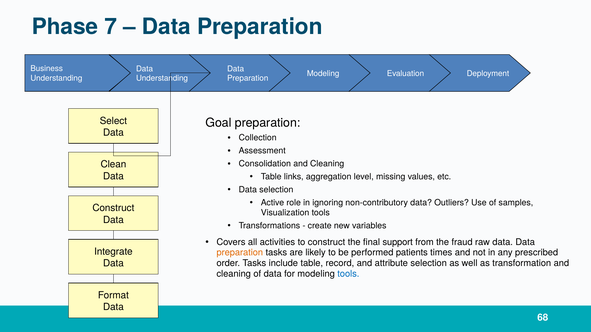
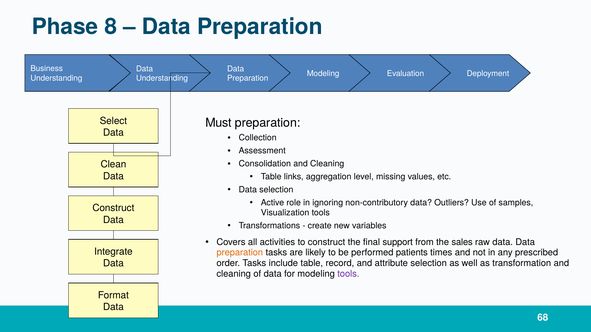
7: 7 -> 8
Goal: Goal -> Must
fraud: fraud -> sales
tools at (348, 274) colour: blue -> purple
